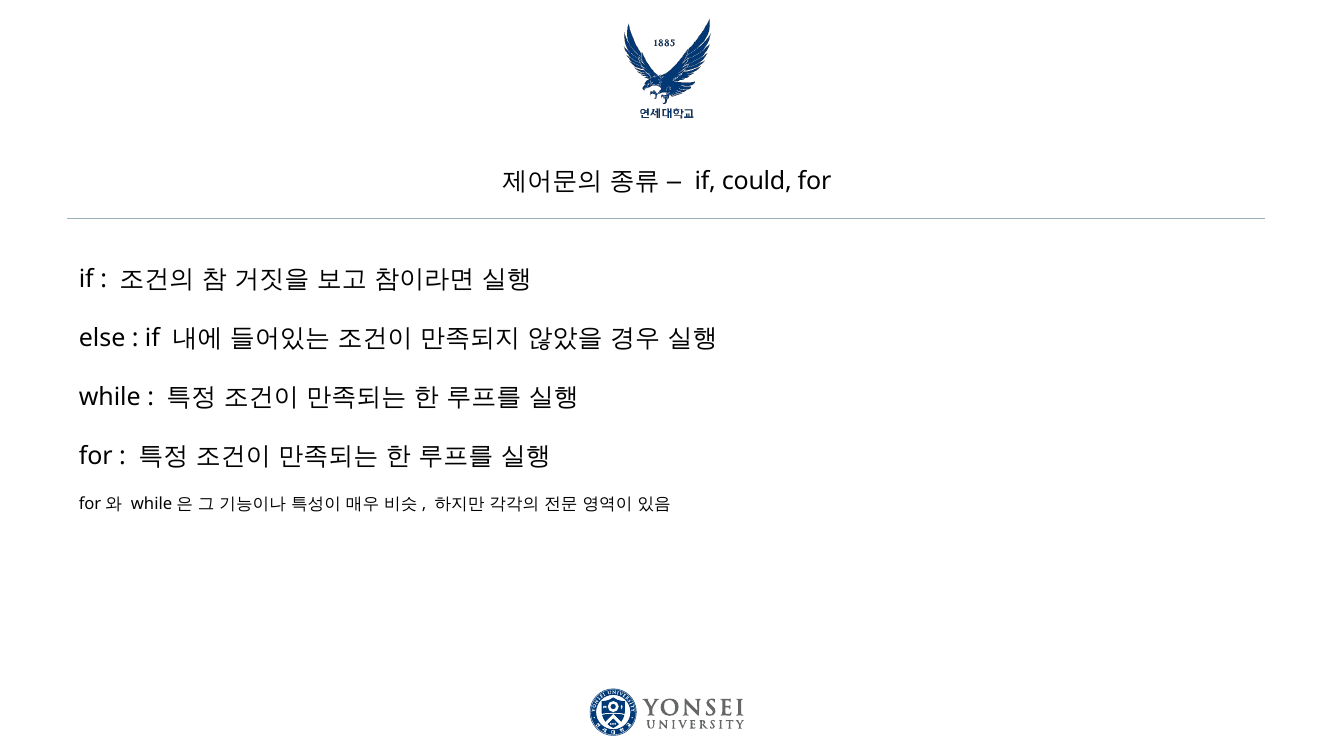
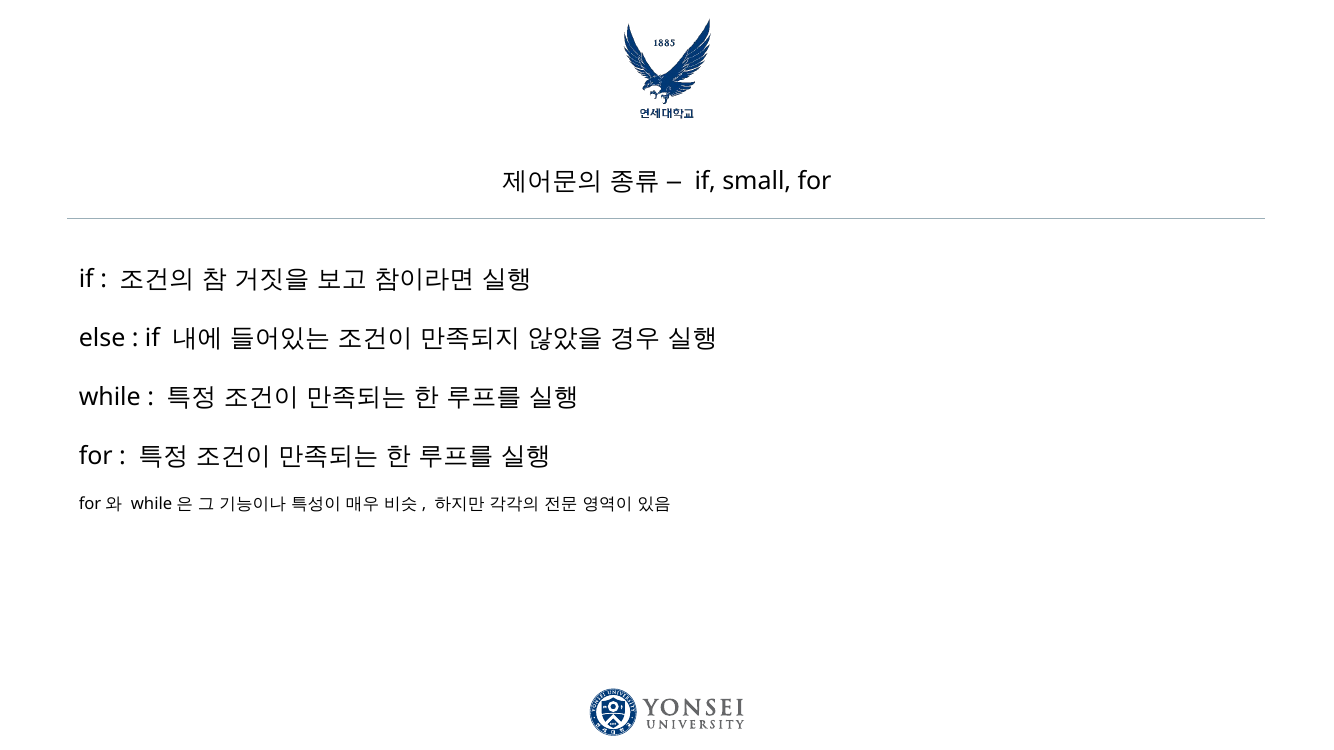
could: could -> small
